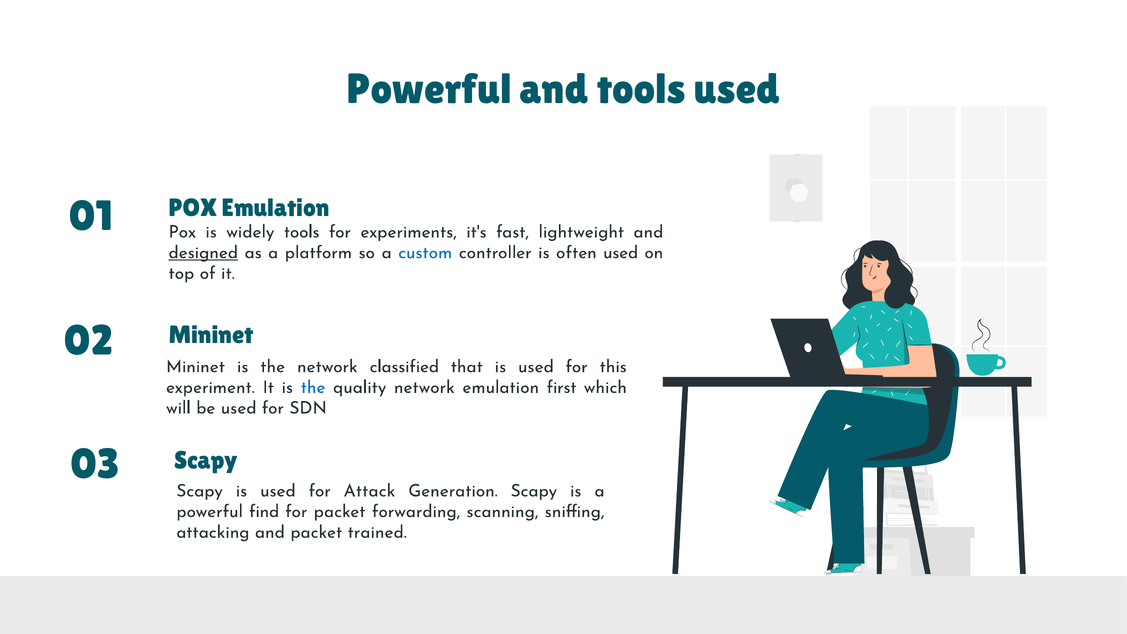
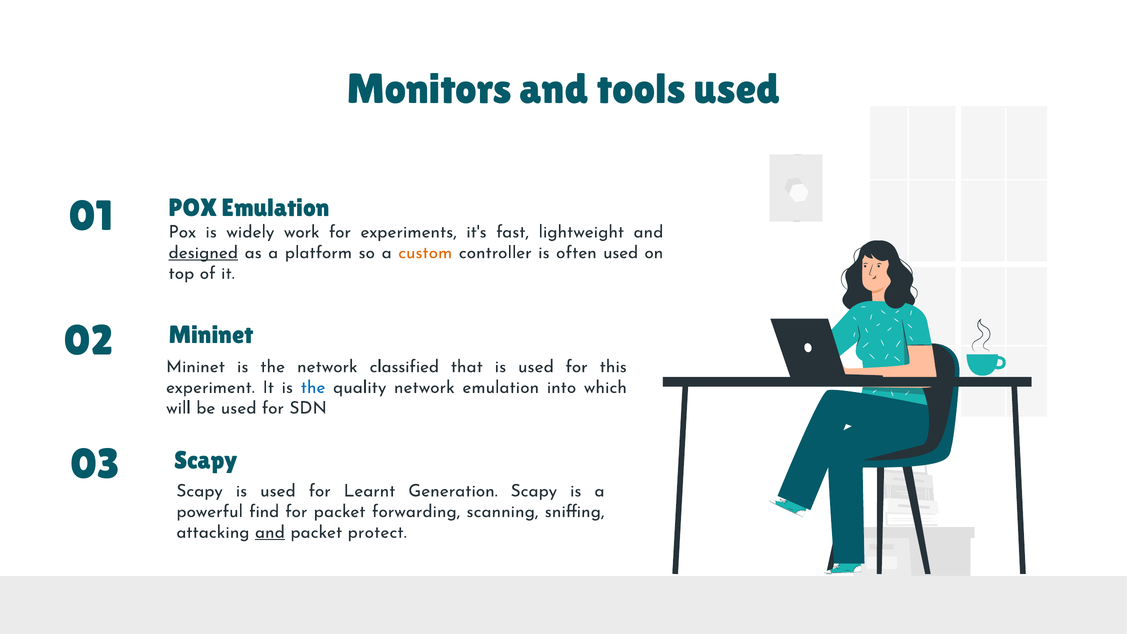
Powerful at (429, 89): Powerful -> Monitors
widely tools: tools -> work
custom colour: blue -> orange
first: first -> into
Attack: Attack -> Learnt
and at (270, 532) underline: none -> present
trained: trained -> protect
